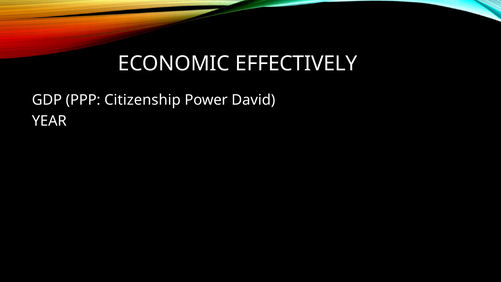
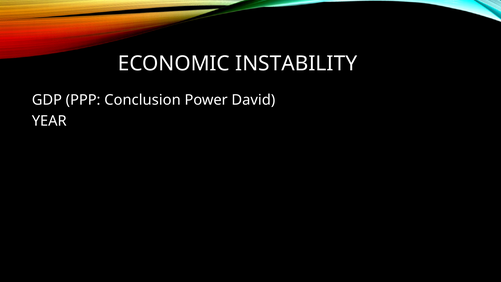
EFFECTIVELY: EFFECTIVELY -> INSTABILITY
Citizenship: Citizenship -> Conclusion
